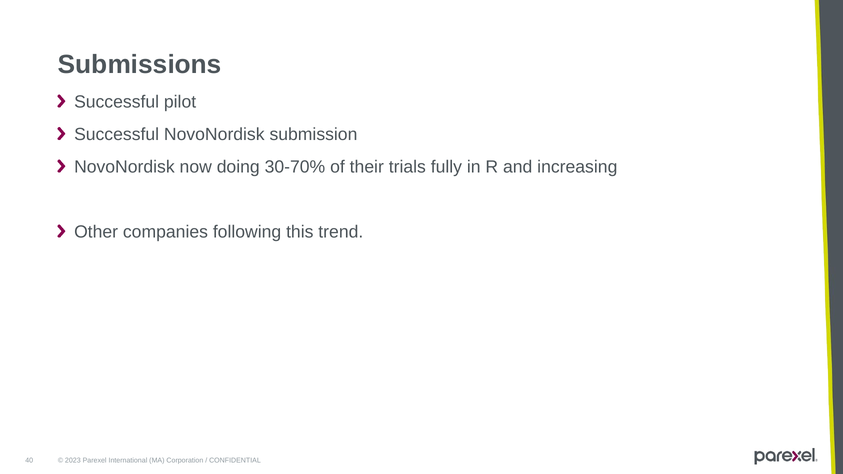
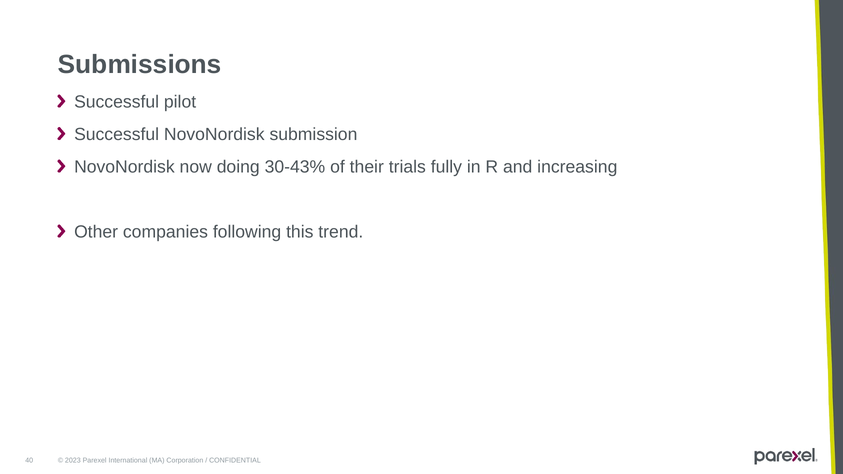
30-70%: 30-70% -> 30-43%
